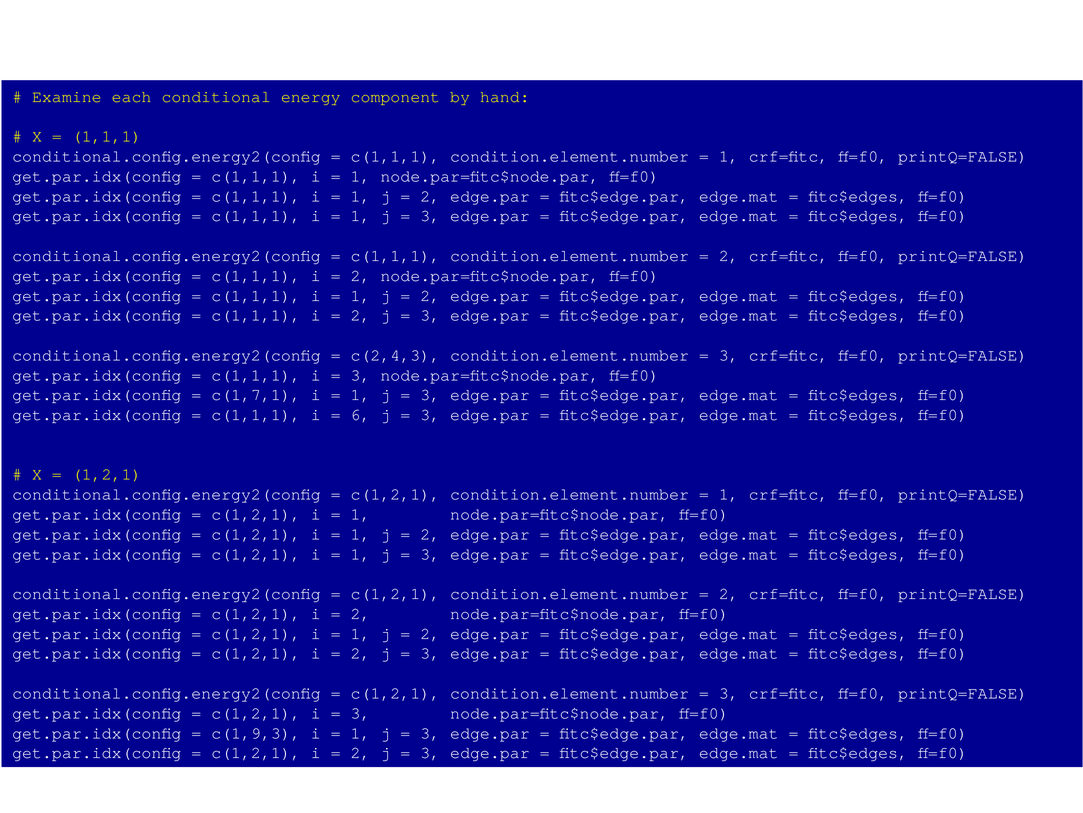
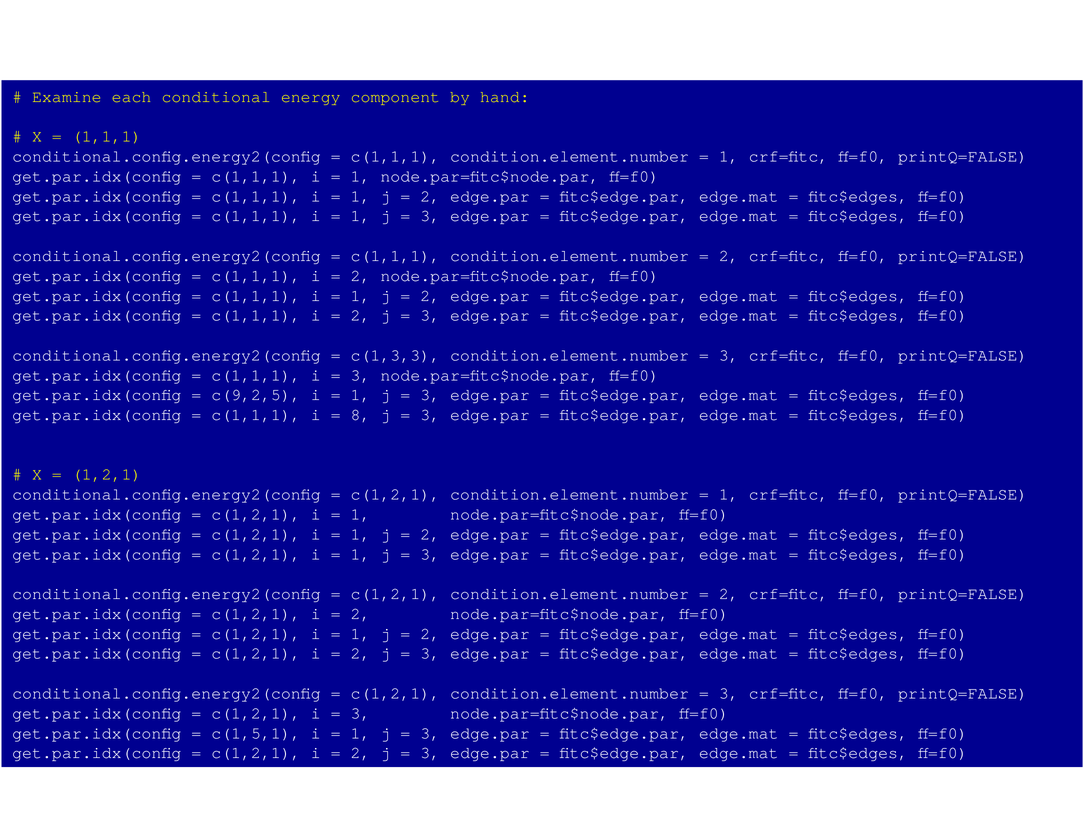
c(2,4,3: c(2,4,3 -> c(1,3,3
c(1,7,1: c(1,7,1 -> c(9,2,5
6: 6 -> 8
c(1,9,3: c(1,9,3 -> c(1,5,1
